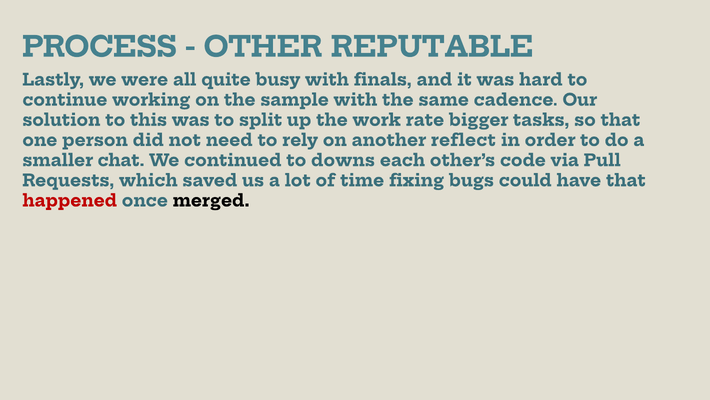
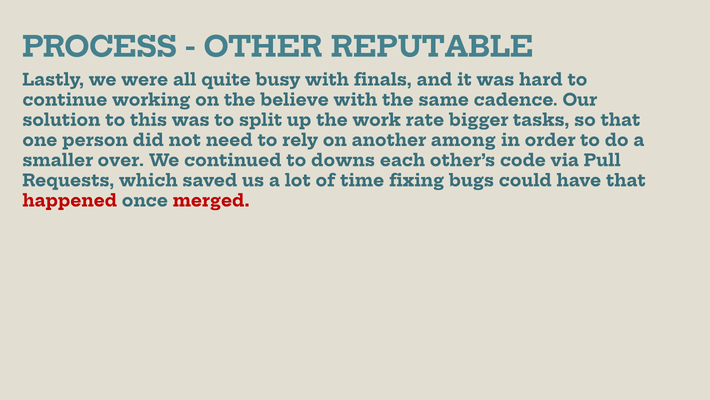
sample: sample -> believe
reflect: reflect -> among
chat: chat -> over
merged colour: black -> red
